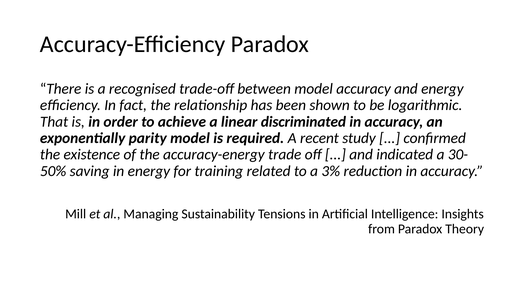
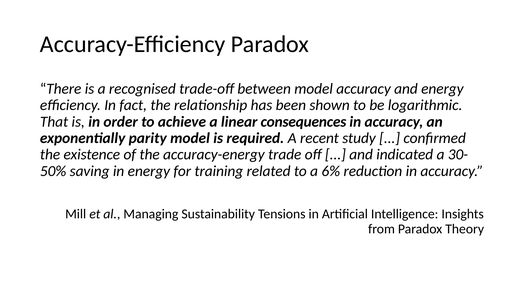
discriminated: discriminated -> consequences
3%: 3% -> 6%
